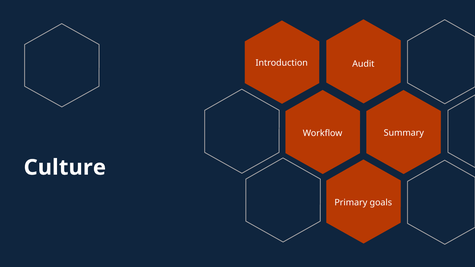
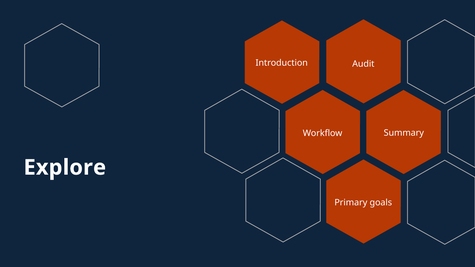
Culture: Culture -> Explore
